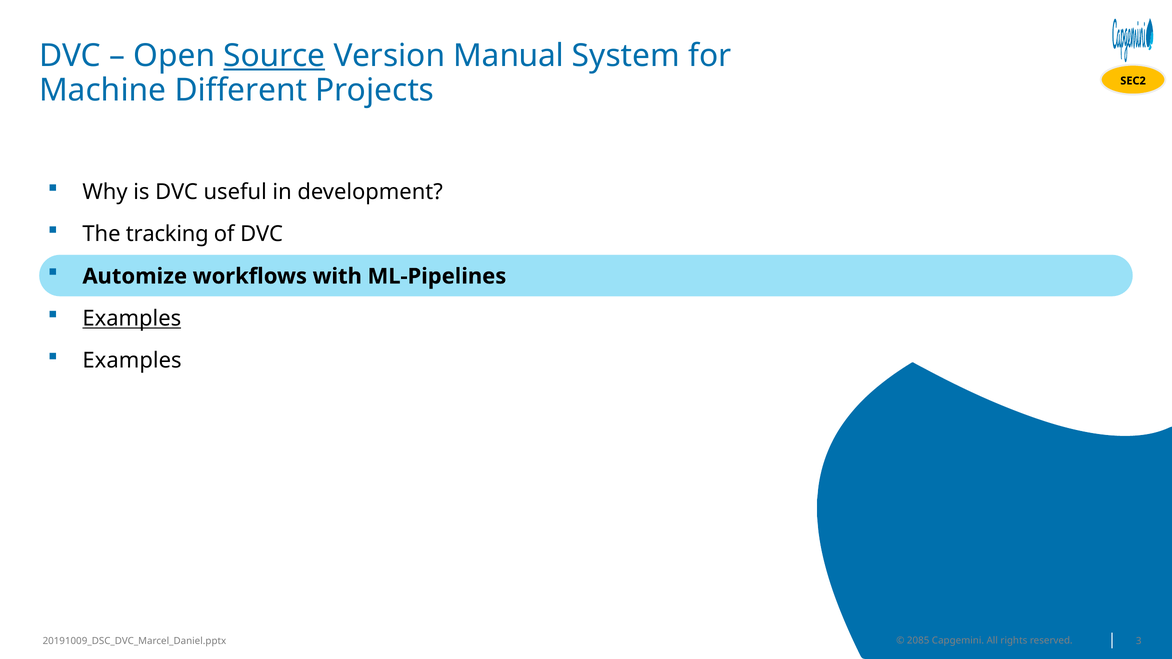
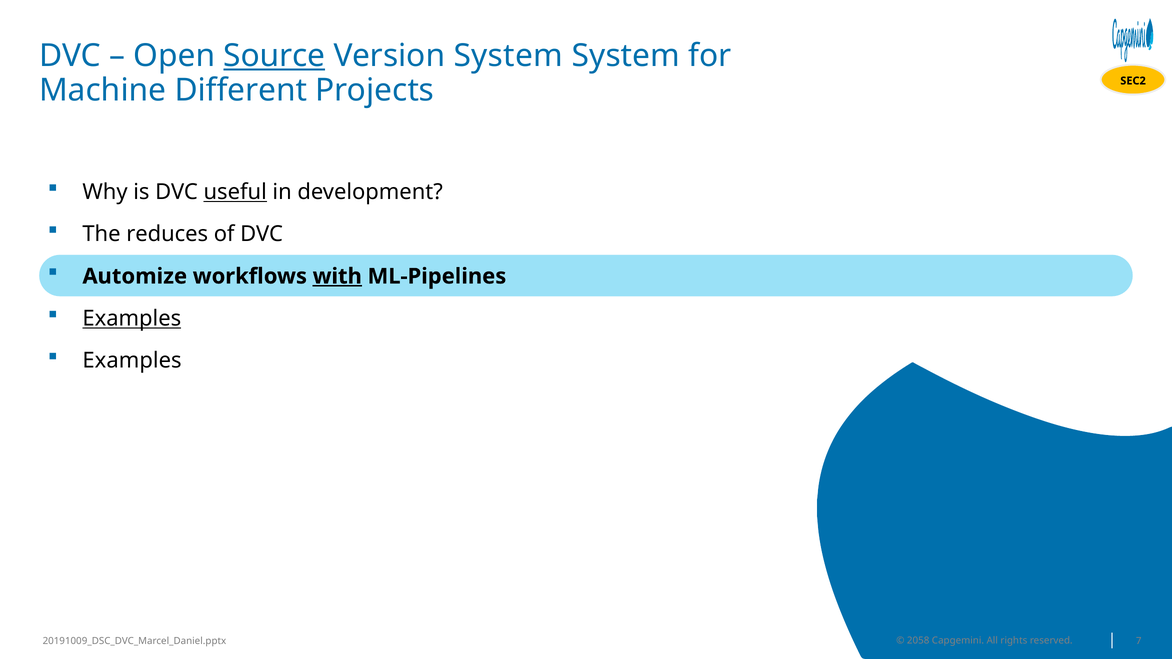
Version Manual: Manual -> System
useful underline: none -> present
tracking: tracking -> reduces
with underline: none -> present
2085: 2085 -> 2058
3: 3 -> 7
